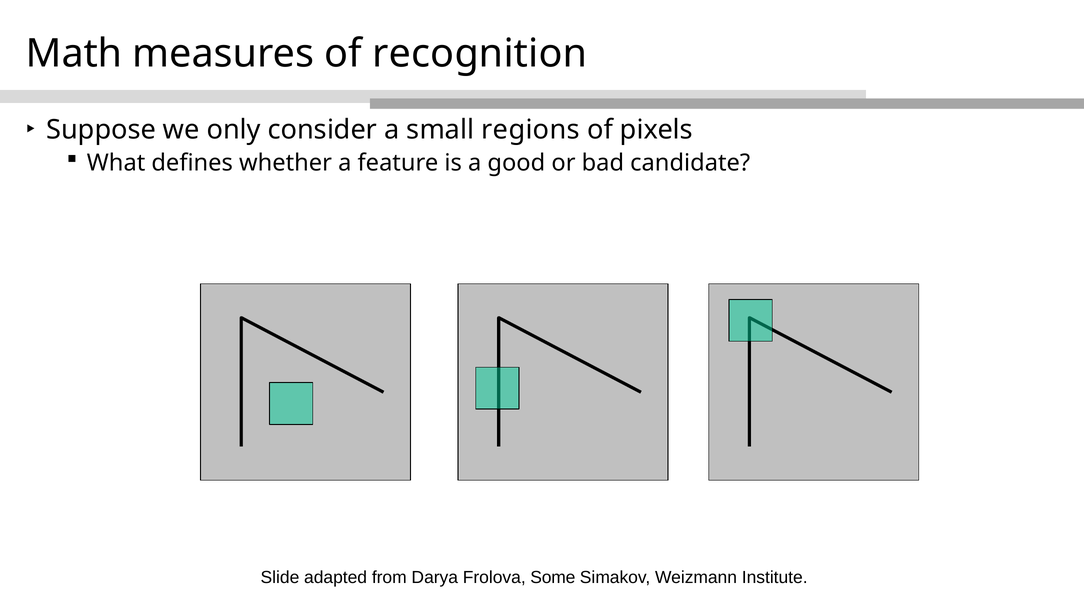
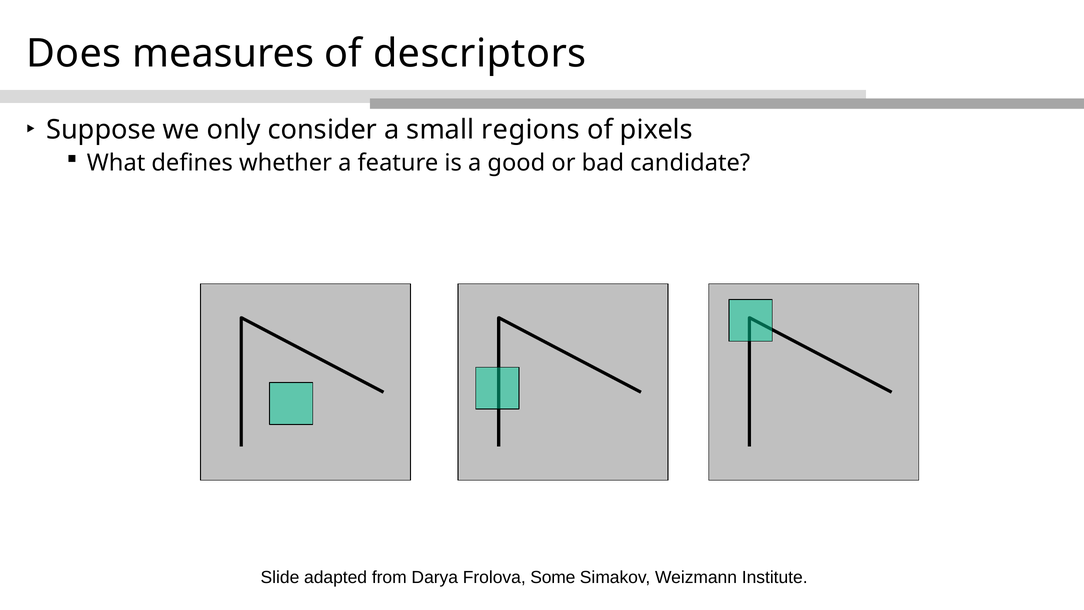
Math: Math -> Does
recognition: recognition -> descriptors
